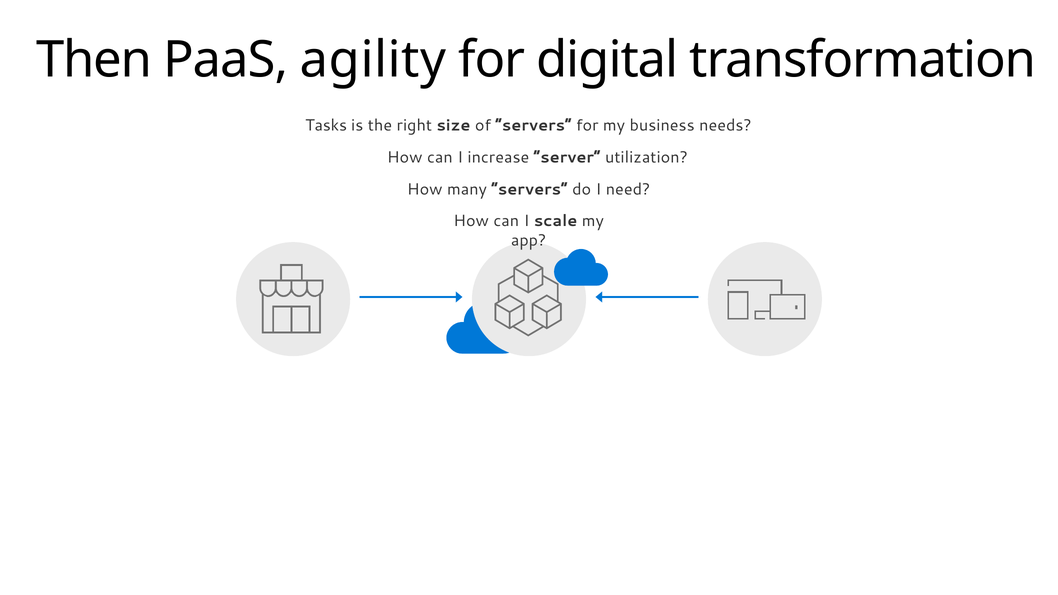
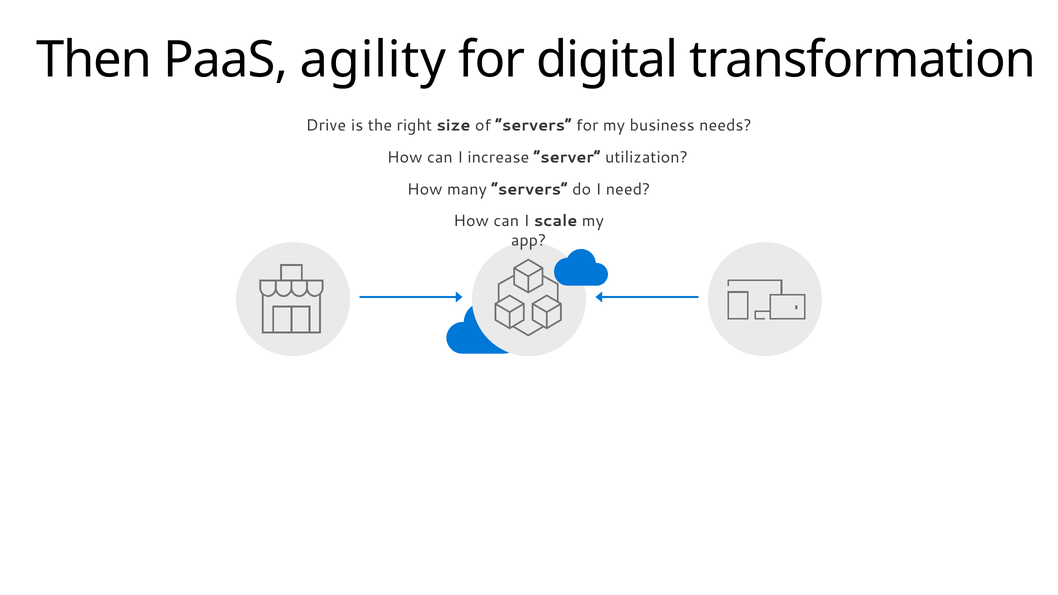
Tasks: Tasks -> Drive
